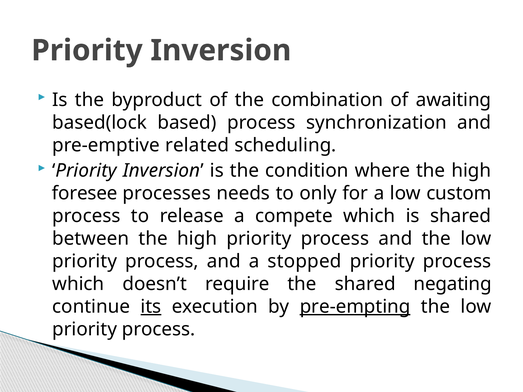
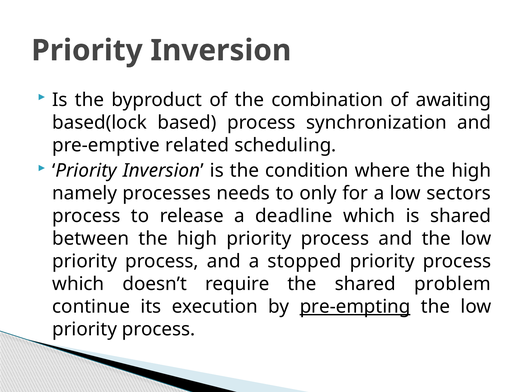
foresee: foresee -> namely
custom: custom -> sectors
compete: compete -> deadline
negating: negating -> problem
its underline: present -> none
